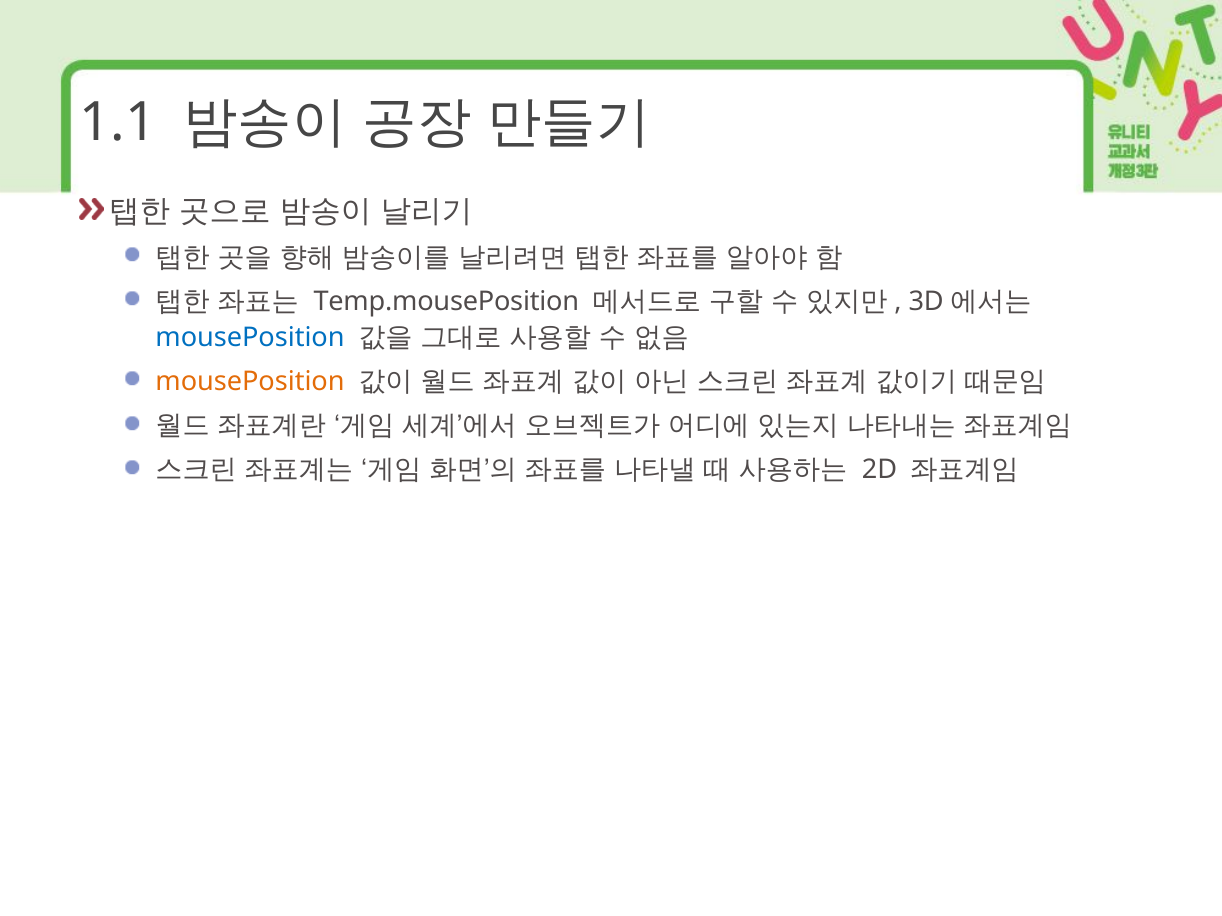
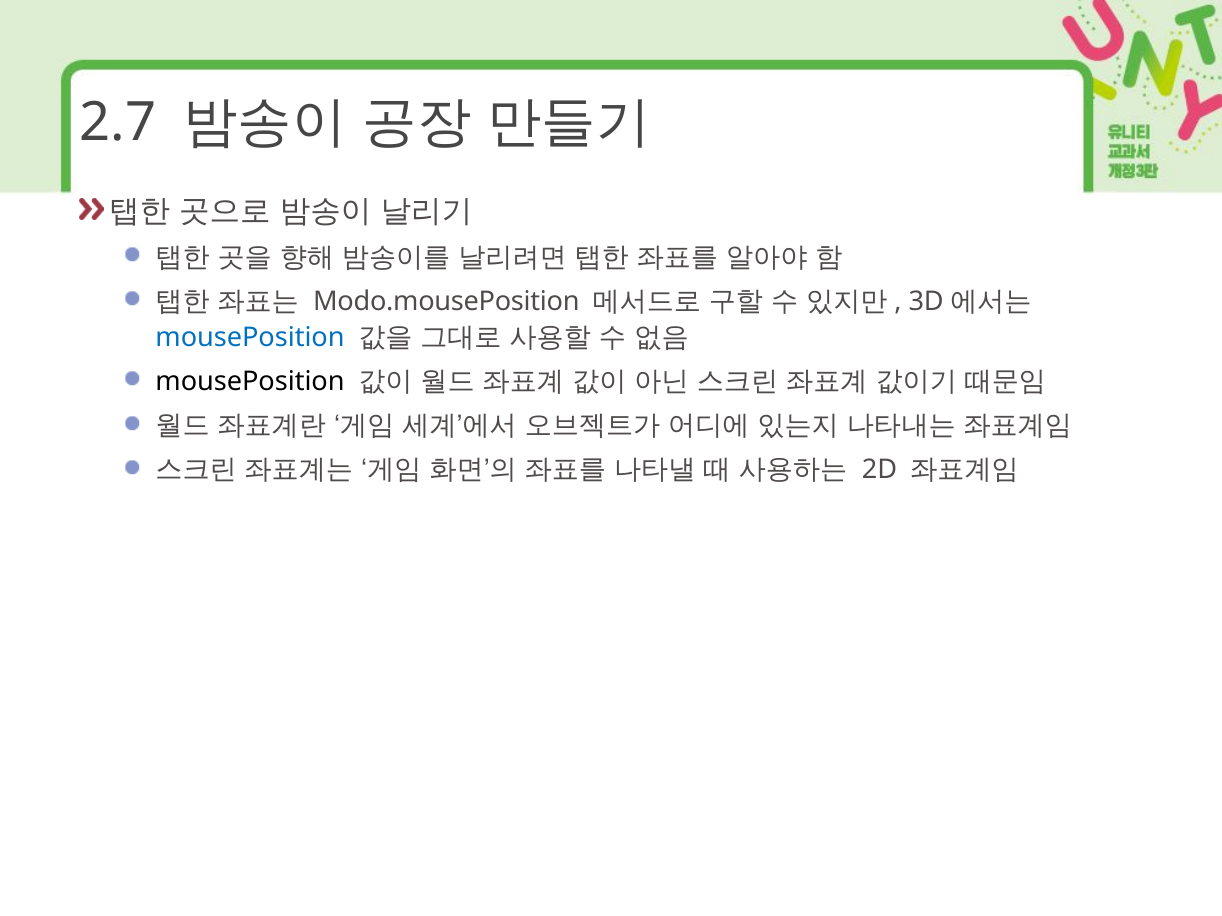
1.1: 1.1 -> 2.7
Temp.mousePosition: Temp.mousePosition -> Modo.mousePosition
mousePosition at (250, 382) colour: orange -> black
